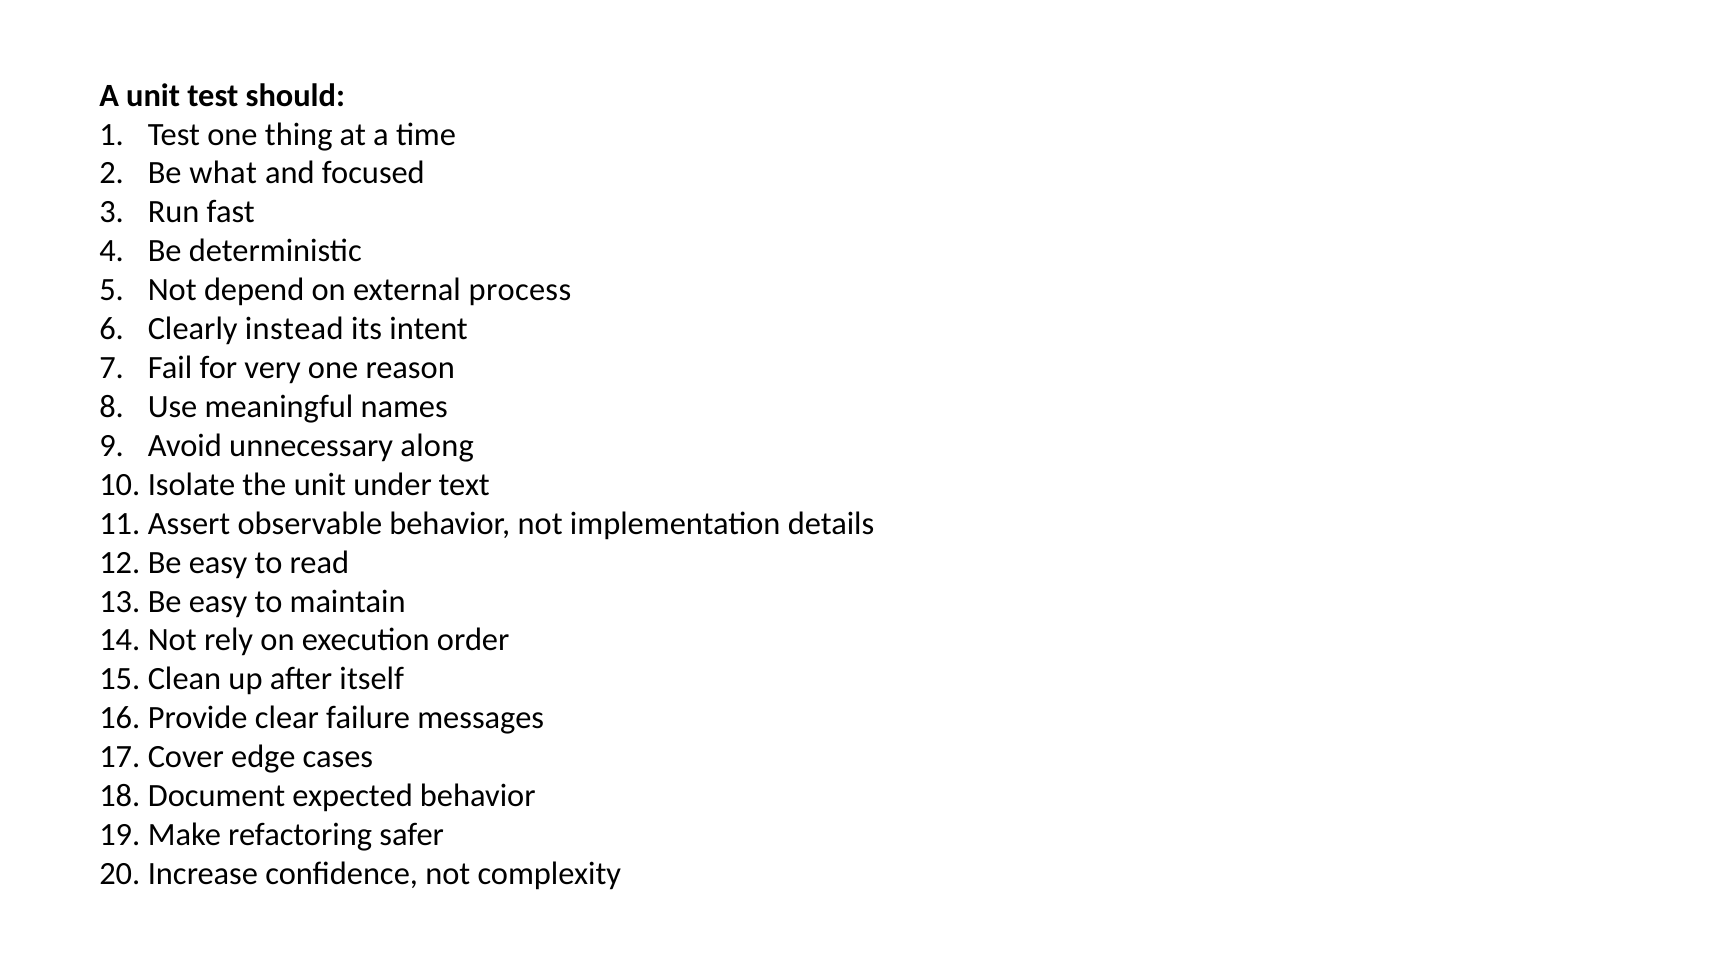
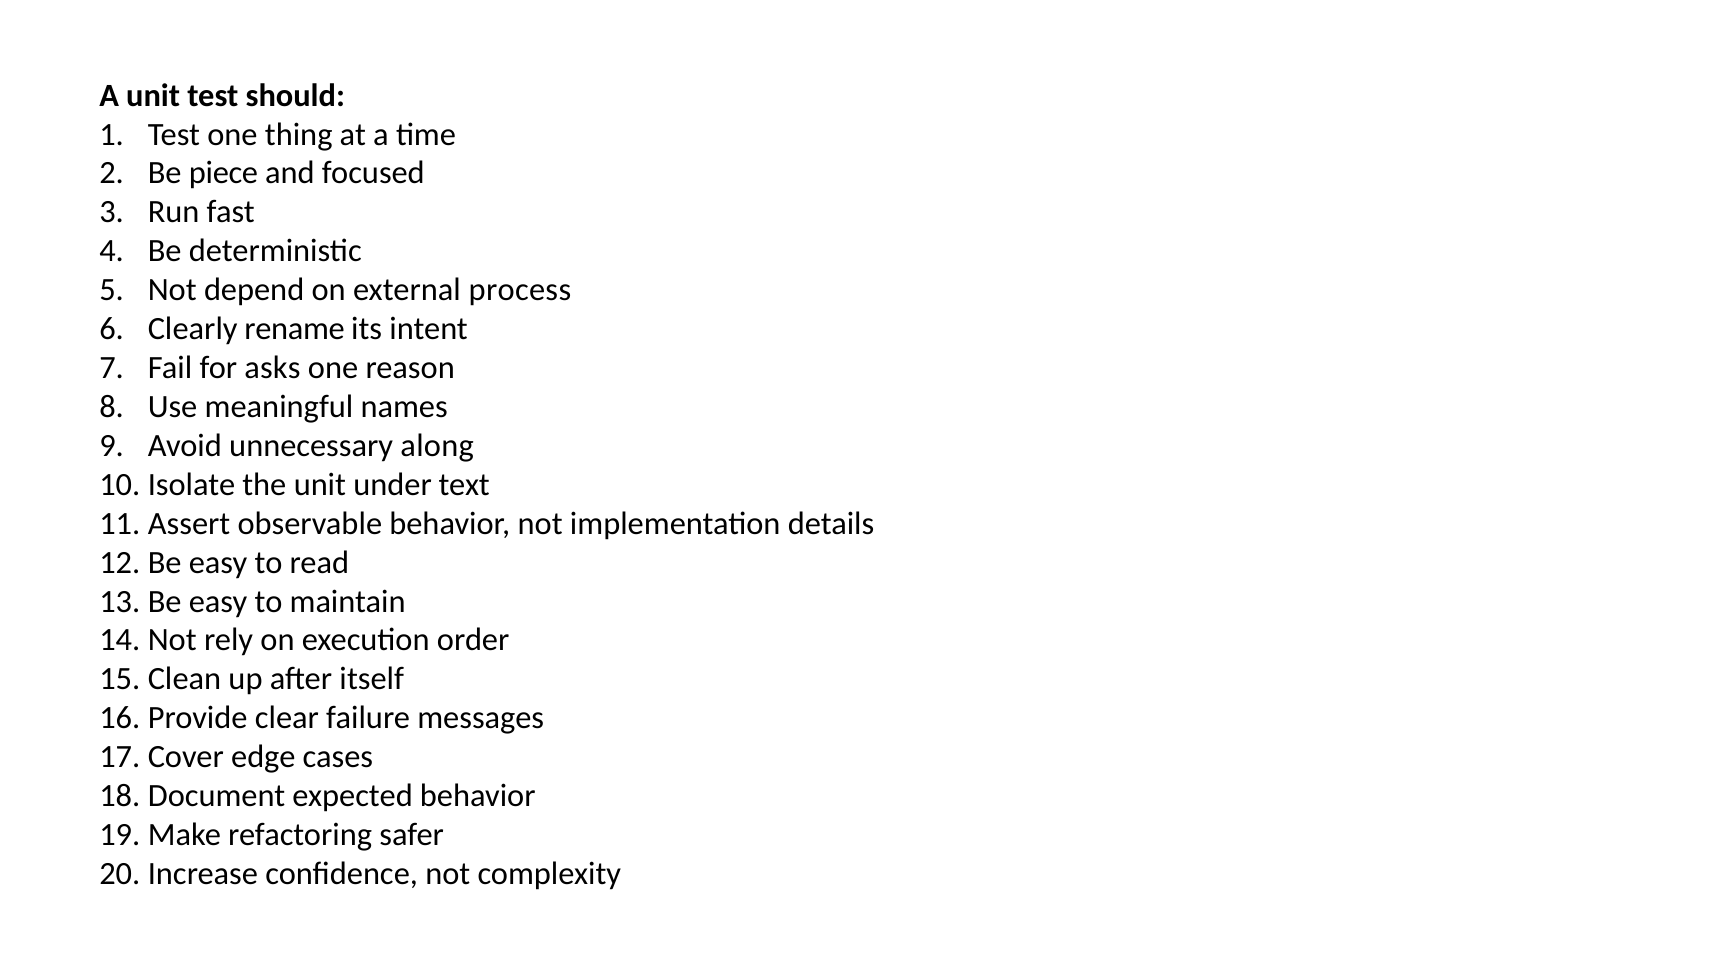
what: what -> piece
instead: instead -> rename
very: very -> asks
